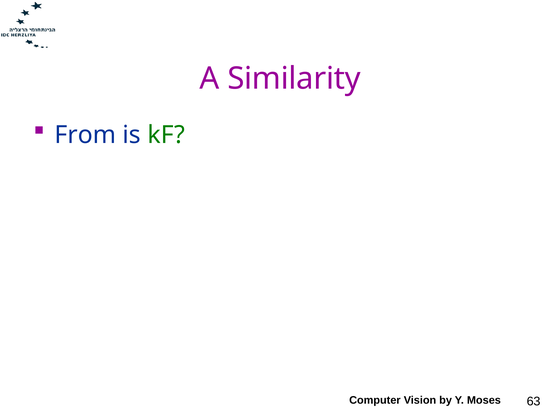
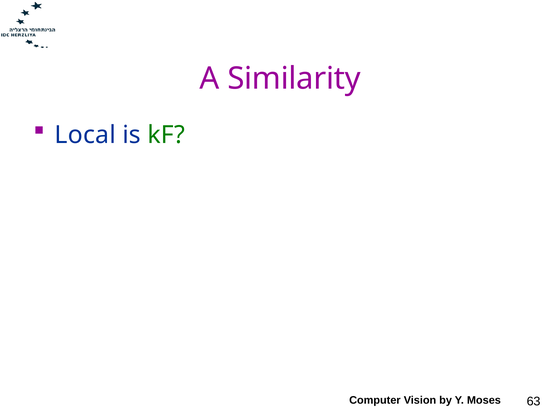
From: From -> Local
